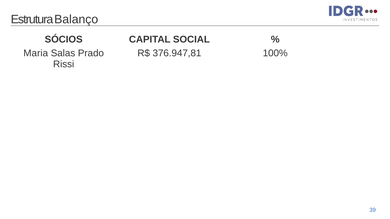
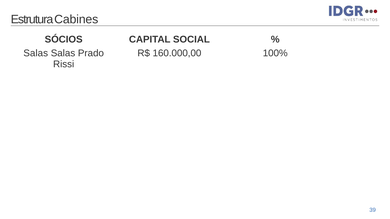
Balanço: Balanço -> Cabines
Maria at (36, 53): Maria -> Salas
376.947,81: 376.947,81 -> 160.000,00
